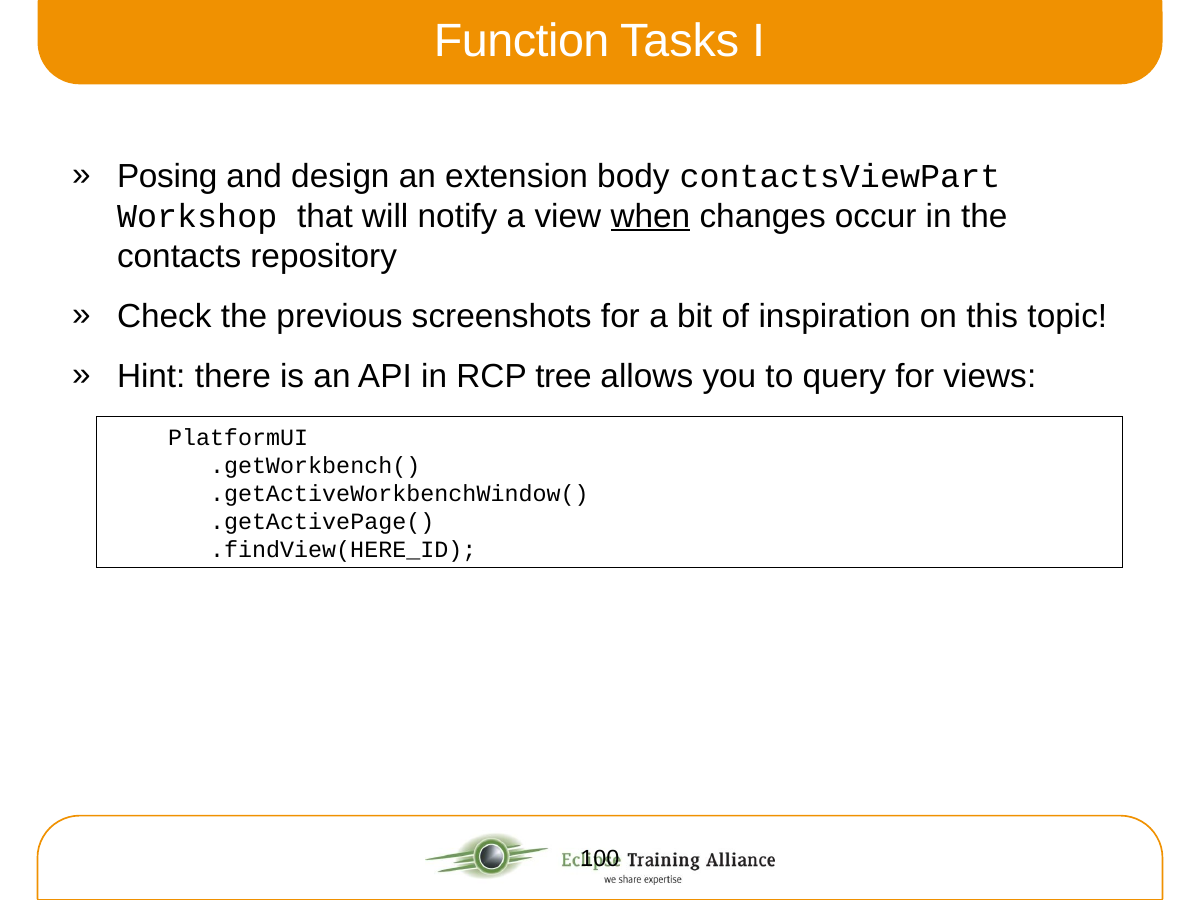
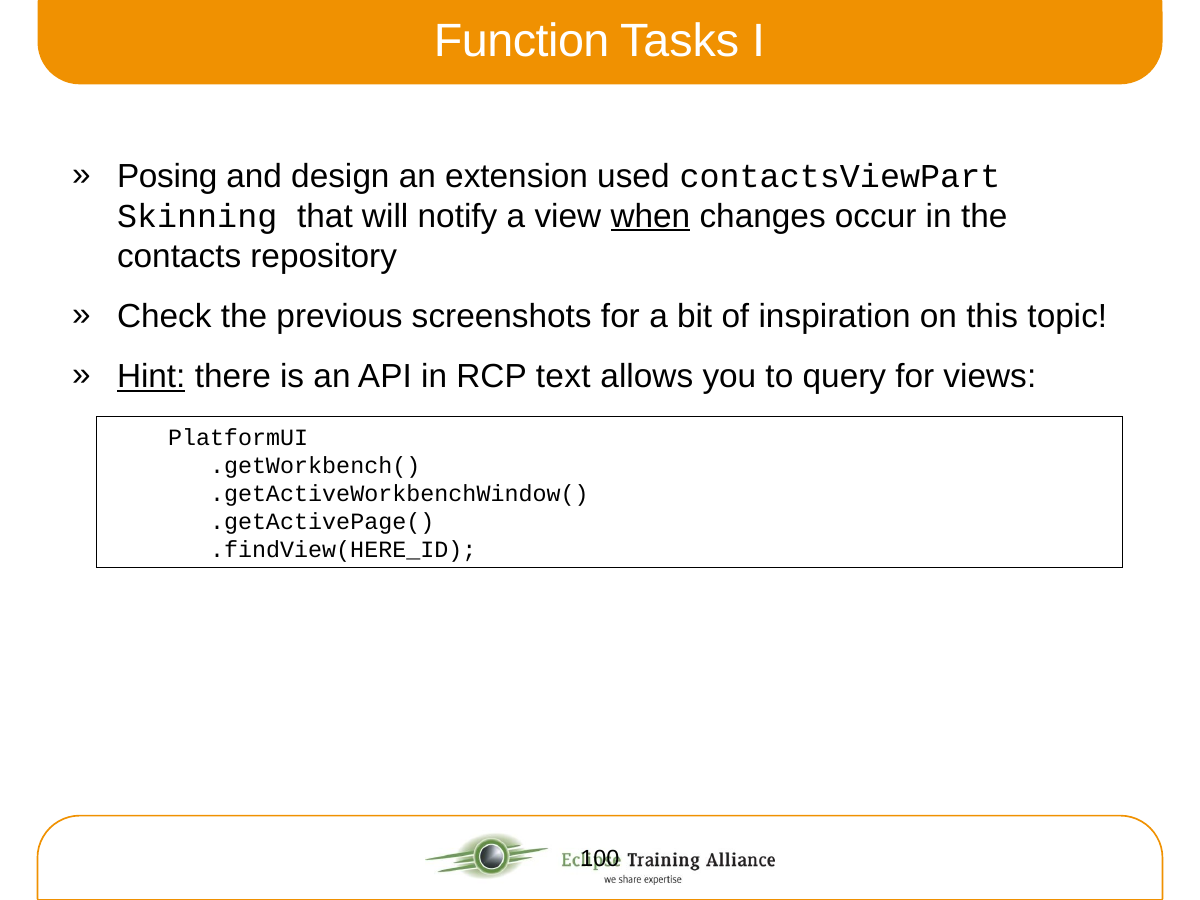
body: body -> used
Workshop: Workshop -> Skinning
Hint underline: none -> present
tree: tree -> text
